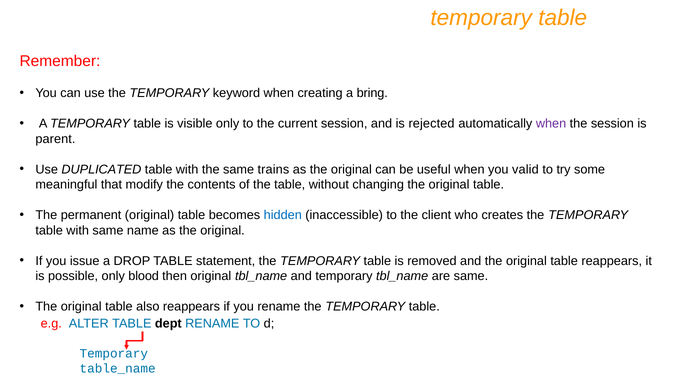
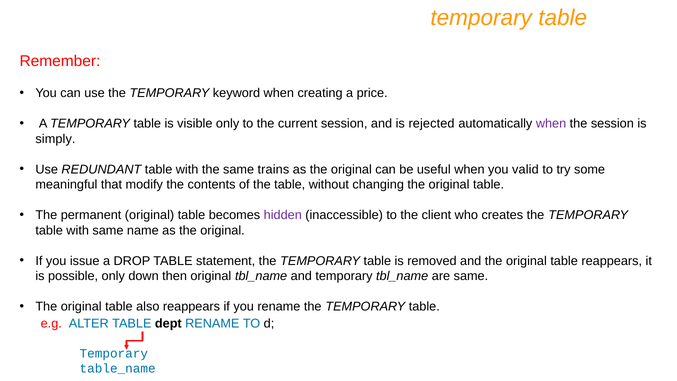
bring: bring -> price
parent: parent -> simply
DUPLICATED: DUPLICATED -> REDUNDANT
hidden colour: blue -> purple
blood: blood -> down
